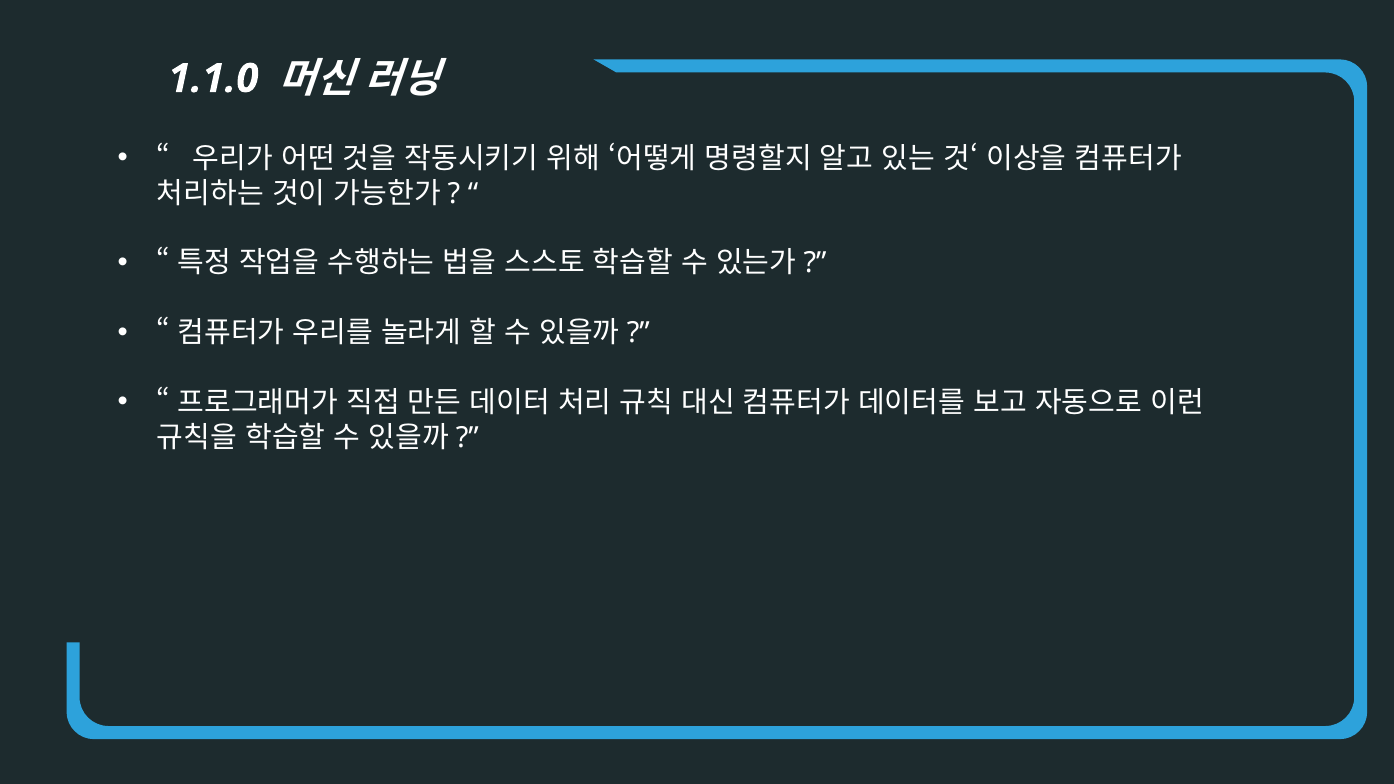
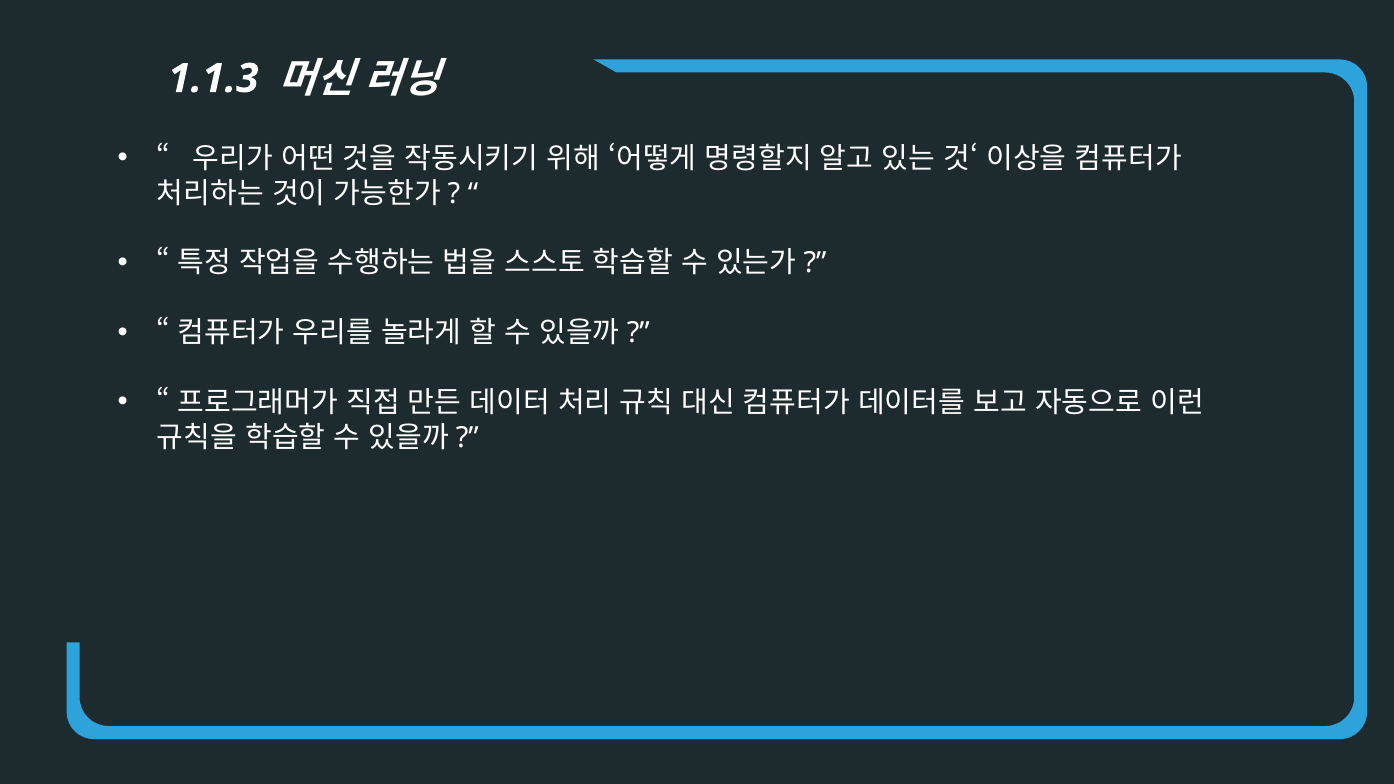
1.1.0: 1.1.0 -> 1.1.3
